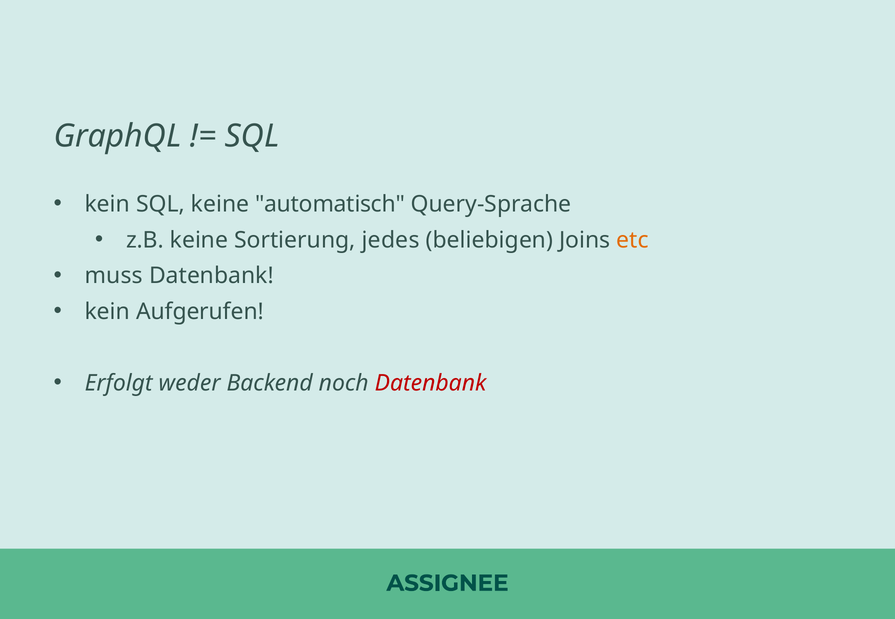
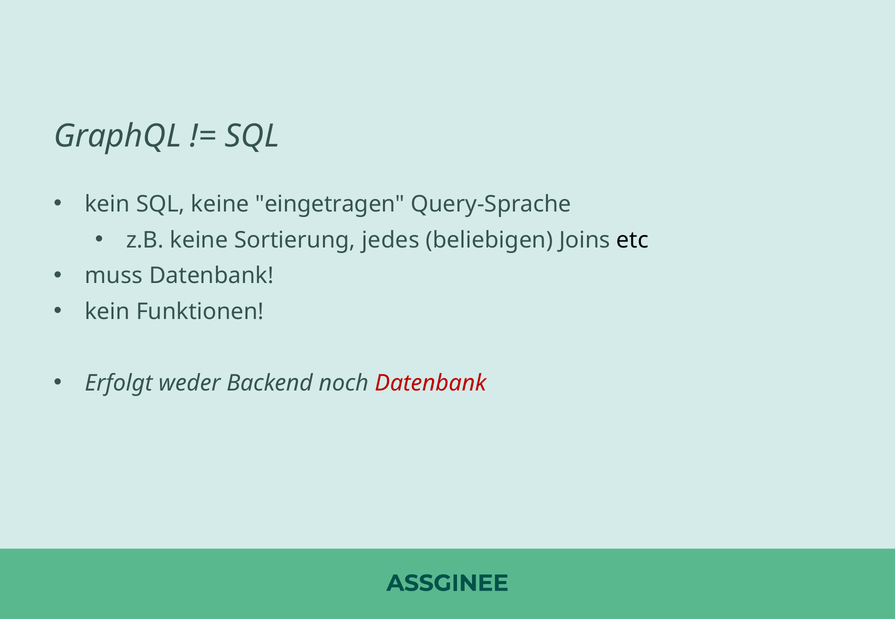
automatisch: automatisch -> eingetragen
etc colour: orange -> black
Aufgerufen: Aufgerufen -> Funktionen
ASSIGNEE: ASSIGNEE -> ASSGINEE
